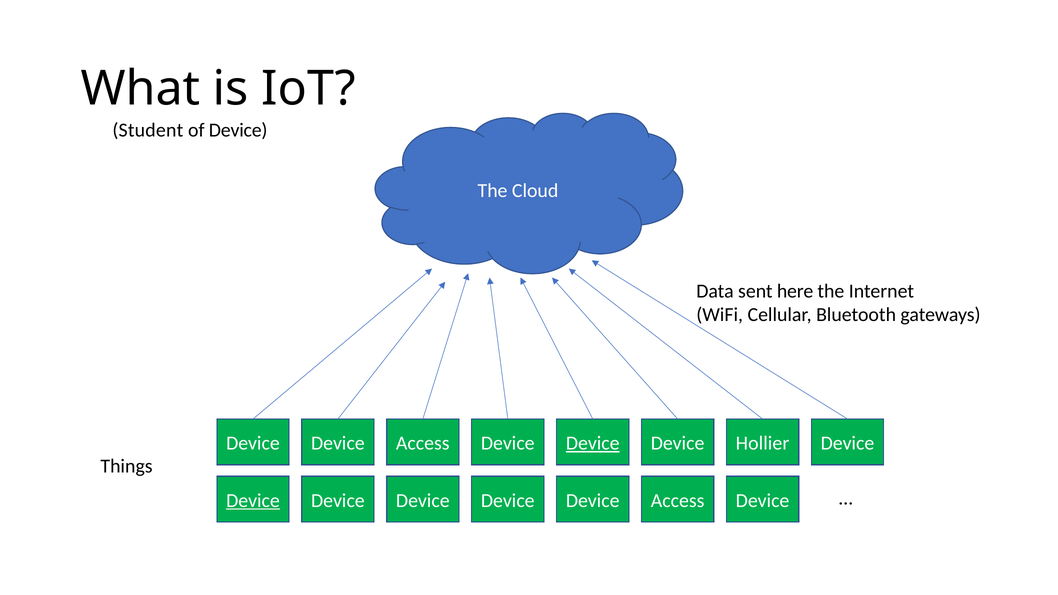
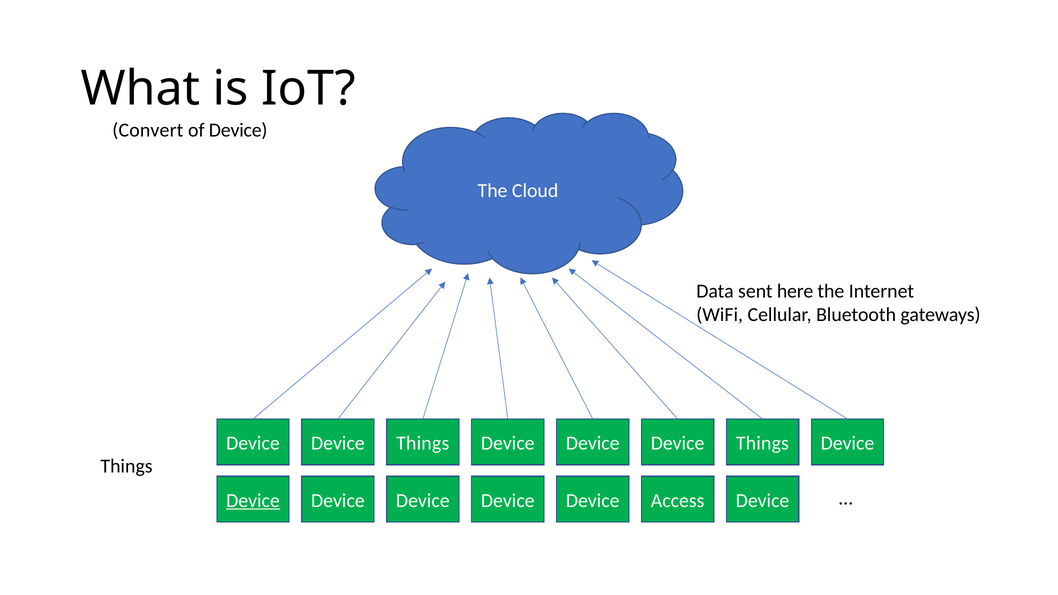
Student: Student -> Convert
Access at (423, 443): Access -> Things
Device at (593, 443) underline: present -> none
Hollier at (763, 443): Hollier -> Things
